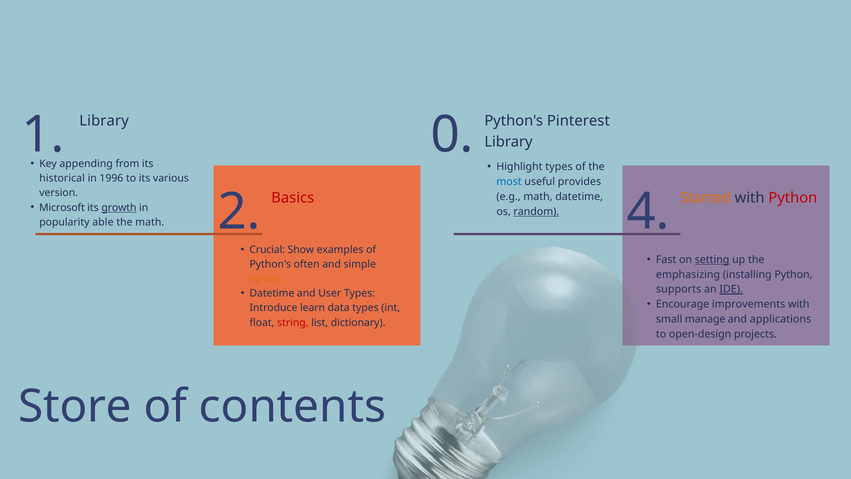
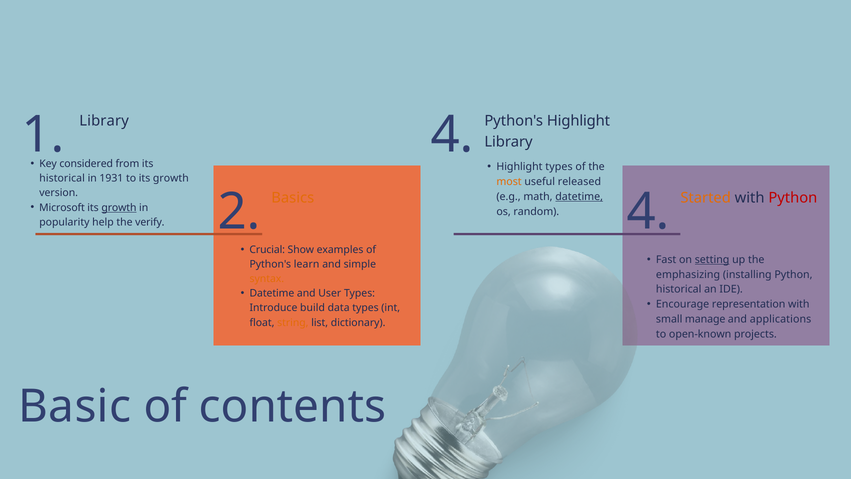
Python's Pinterest: Pinterest -> Highlight
0 at (452, 135): 0 -> 4
appending: appending -> considered
1996: 1996 -> 1931
to its various: various -> growth
most colour: blue -> orange
provides: provides -> released
datetime at (579, 197) underline: none -> present
Basics colour: red -> orange
random underline: present -> none
able: able -> help
the math: math -> verify
often: often -> learn
supports at (679, 289): supports -> historical
IDE underline: present -> none
improvements: improvements -> representation
learn: learn -> build
string colour: red -> orange
open-design: open-design -> open-known
Store: Store -> Basic
